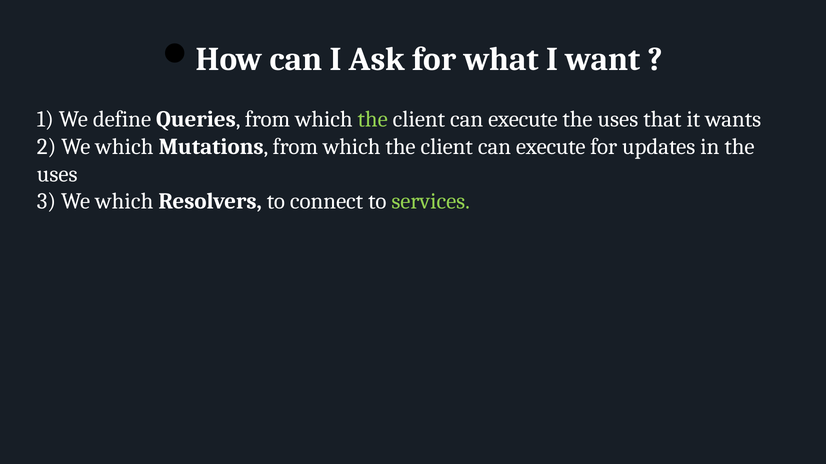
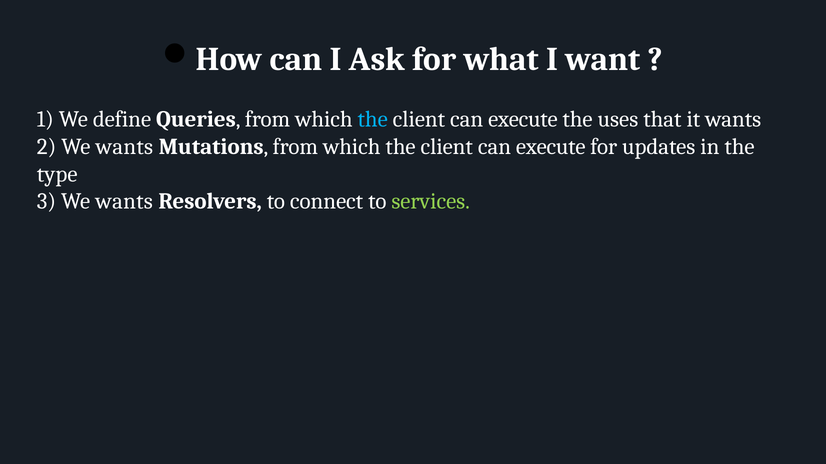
the at (373, 119) colour: light green -> light blue
2 We which: which -> wants
uses at (57, 174): uses -> type
3 We which: which -> wants
